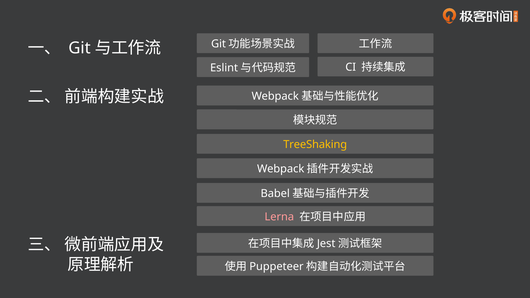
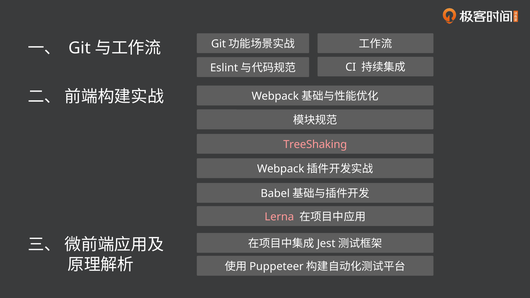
TreeShaking colour: yellow -> pink
